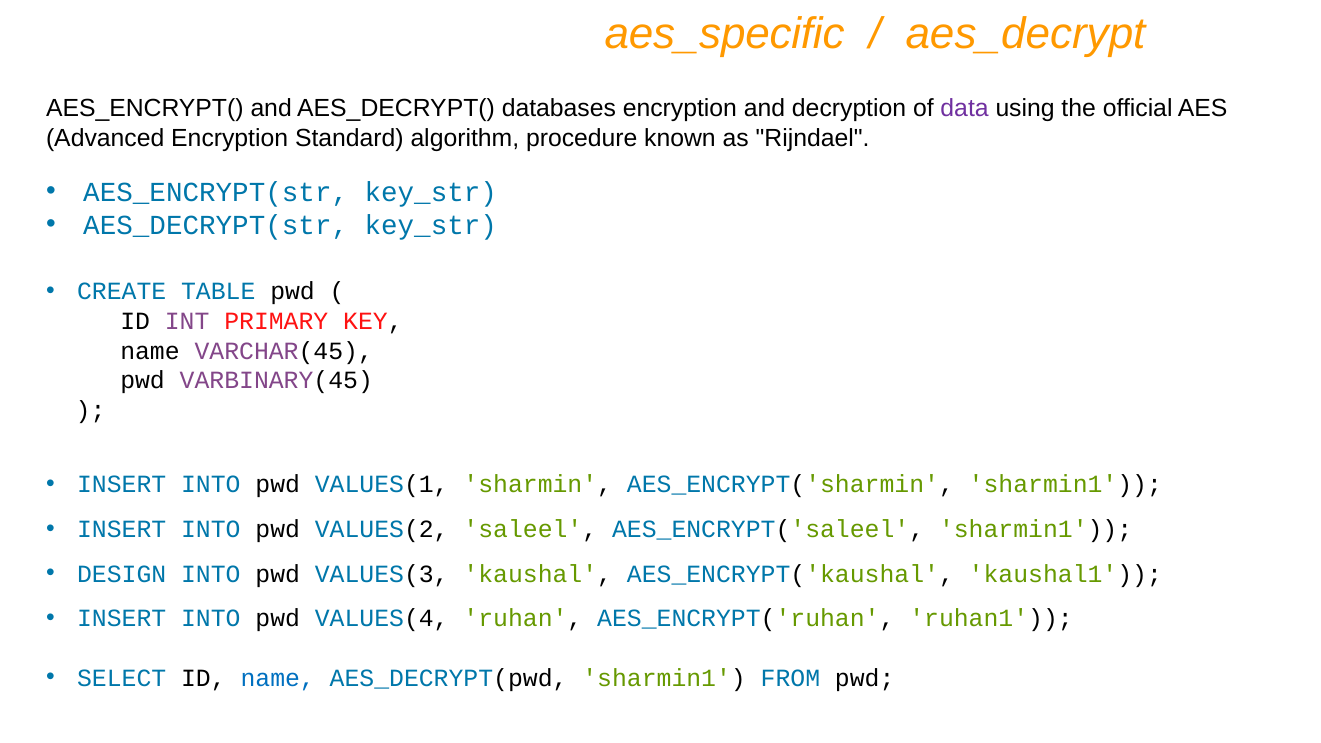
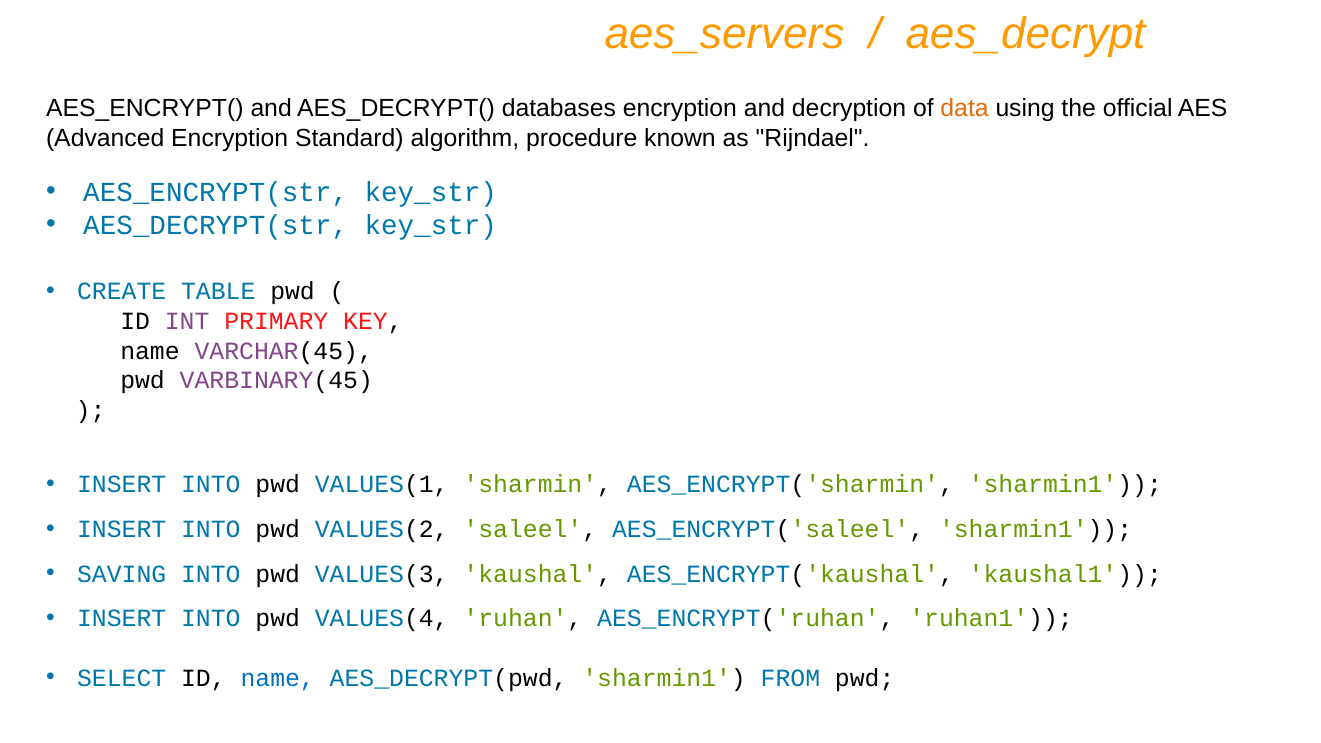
aes_specific: aes_specific -> aes_servers
data colour: purple -> orange
DESIGN: DESIGN -> SAVING
